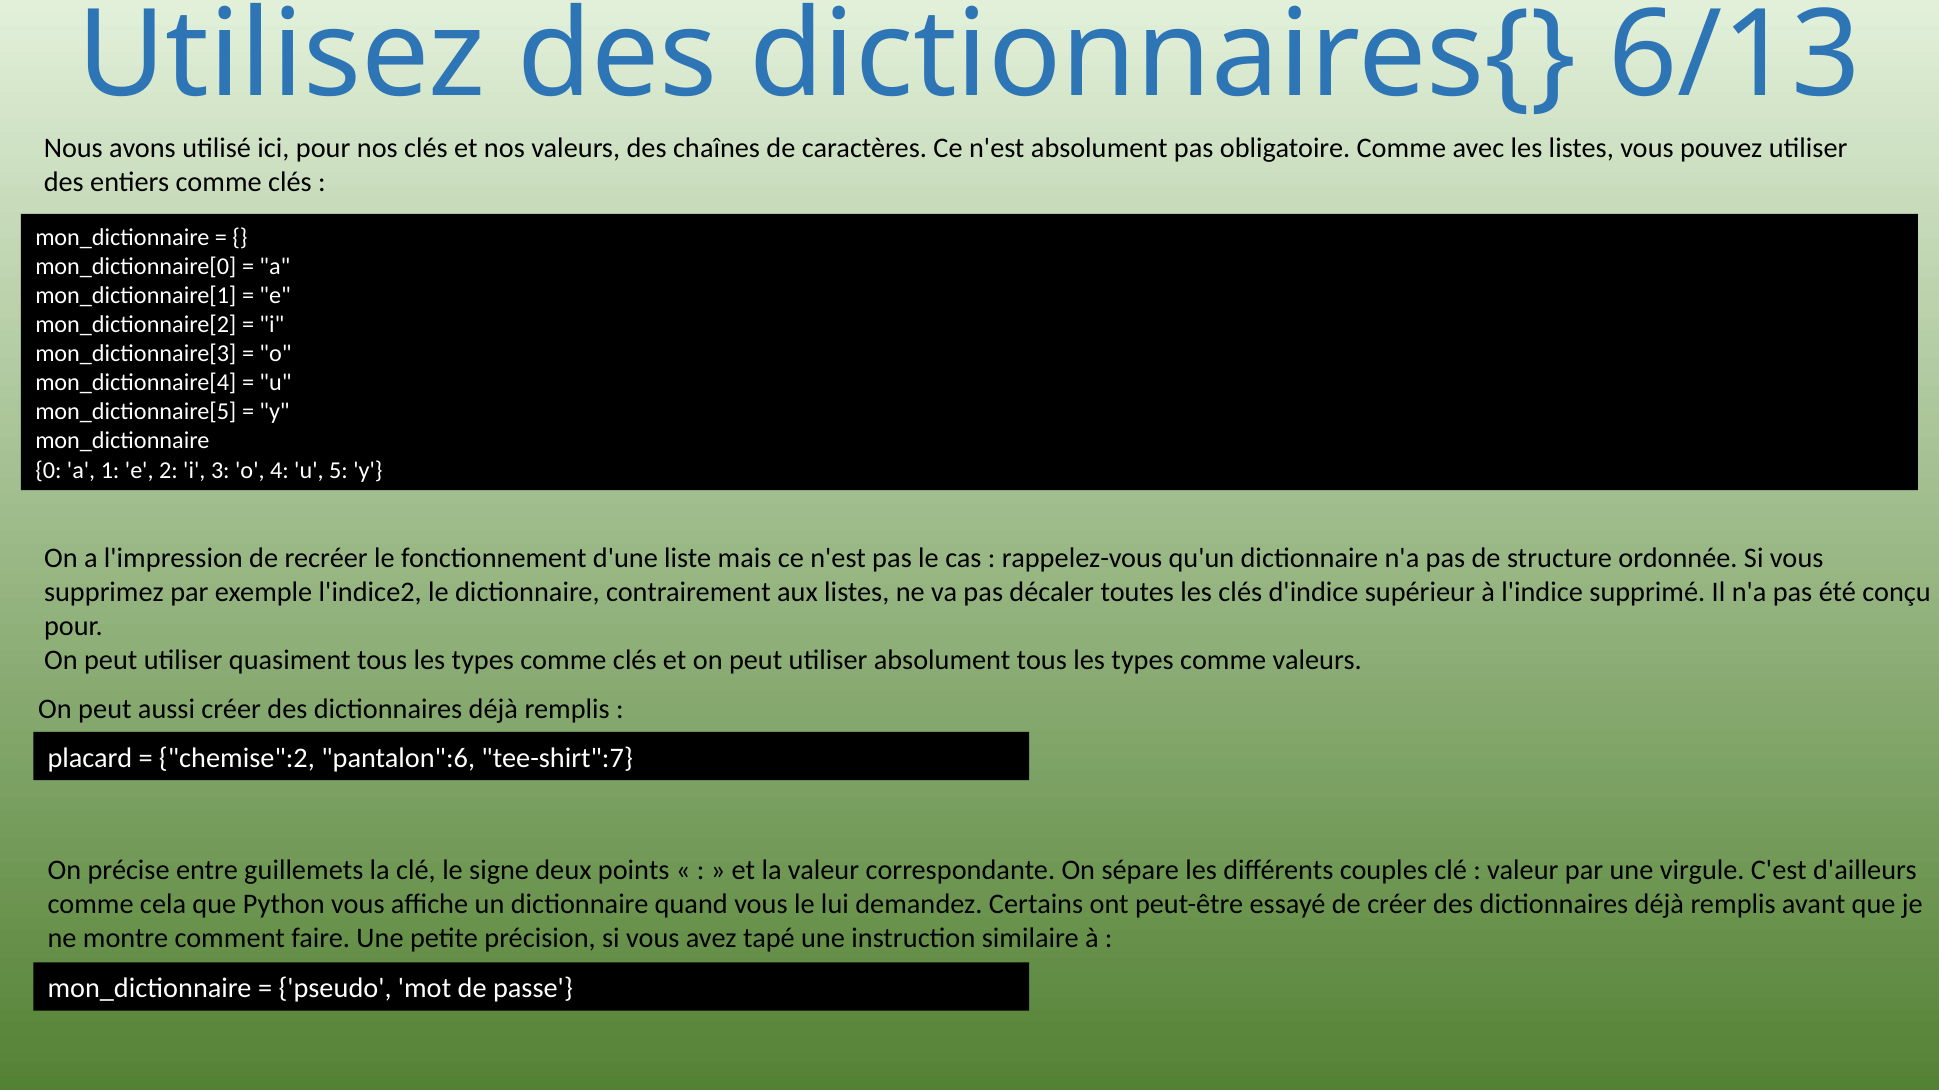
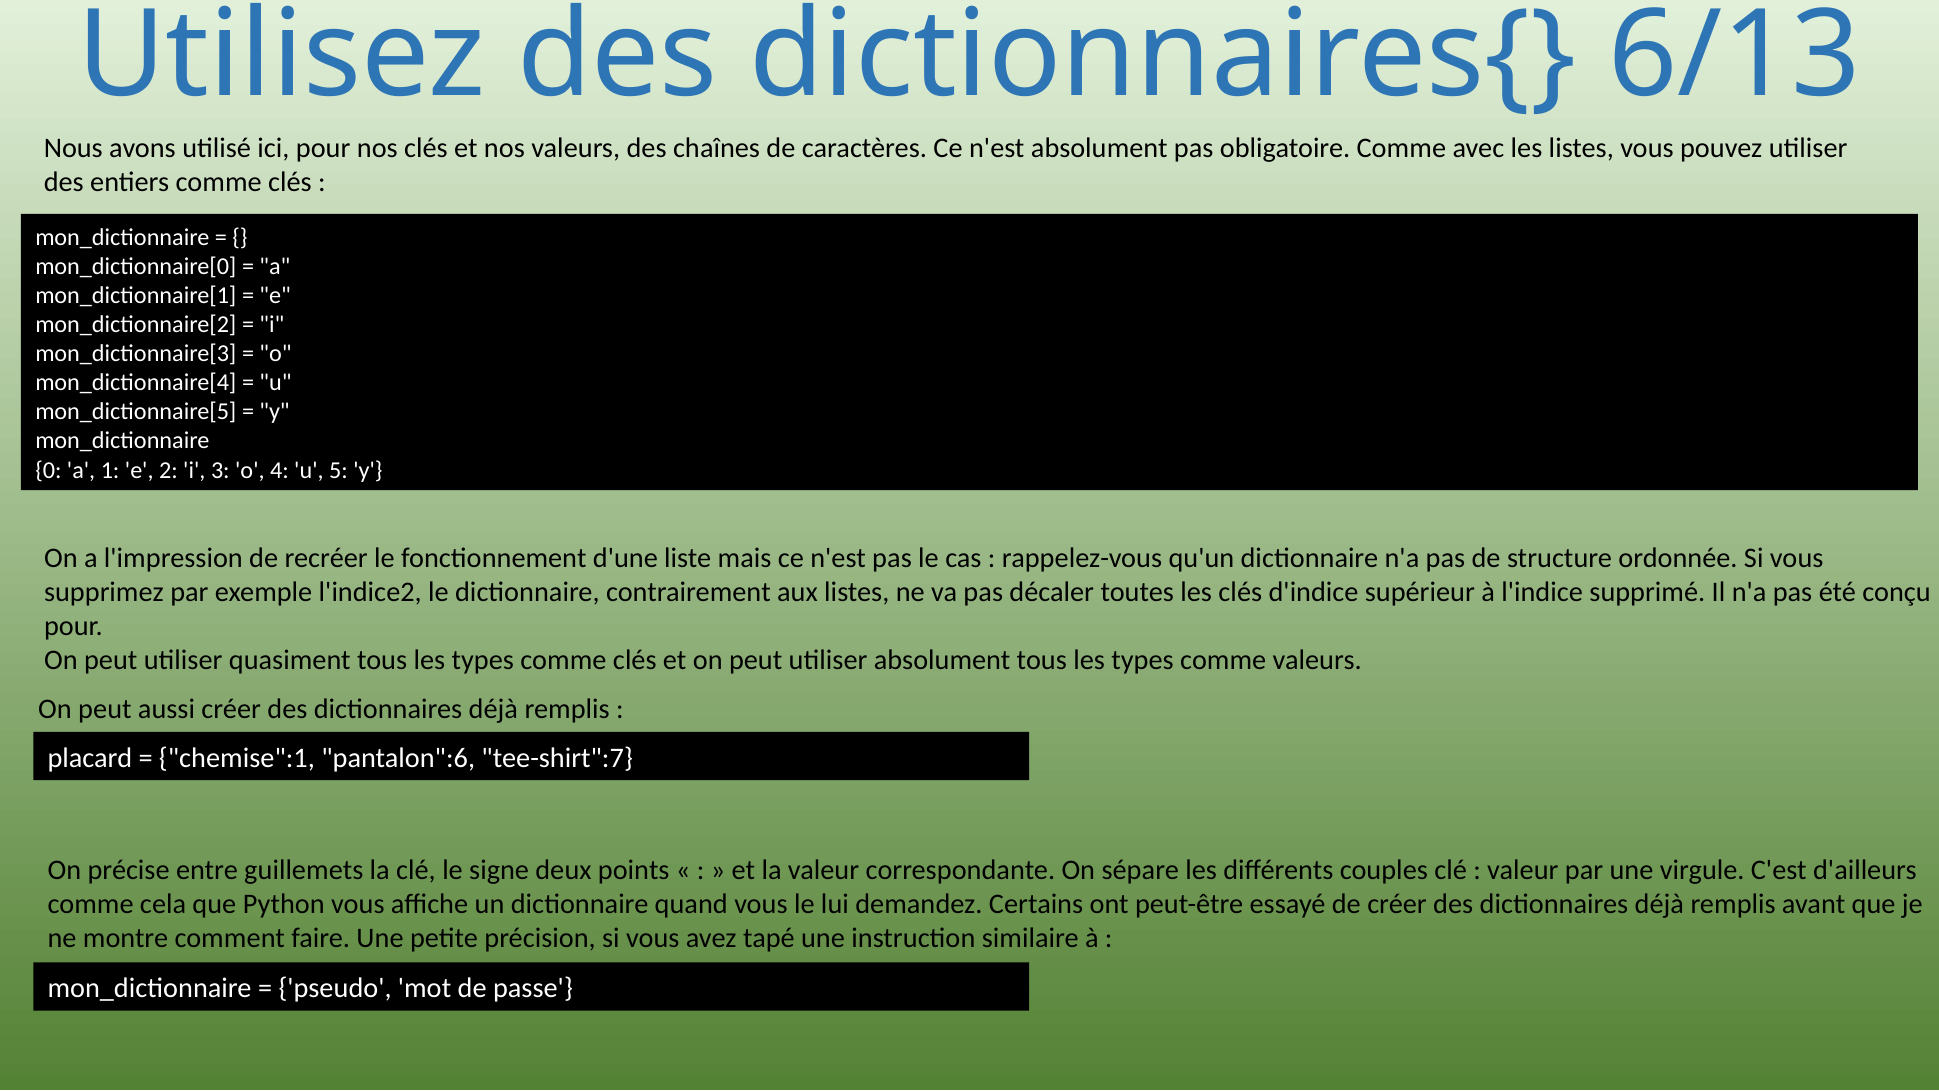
chemise":2: chemise":2 -> chemise":1
